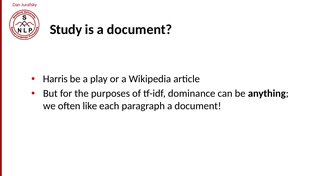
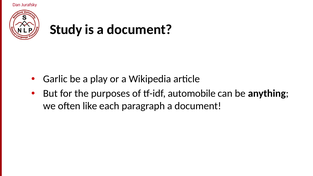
Harris: Harris -> Garlic
dominance: dominance -> automobile
